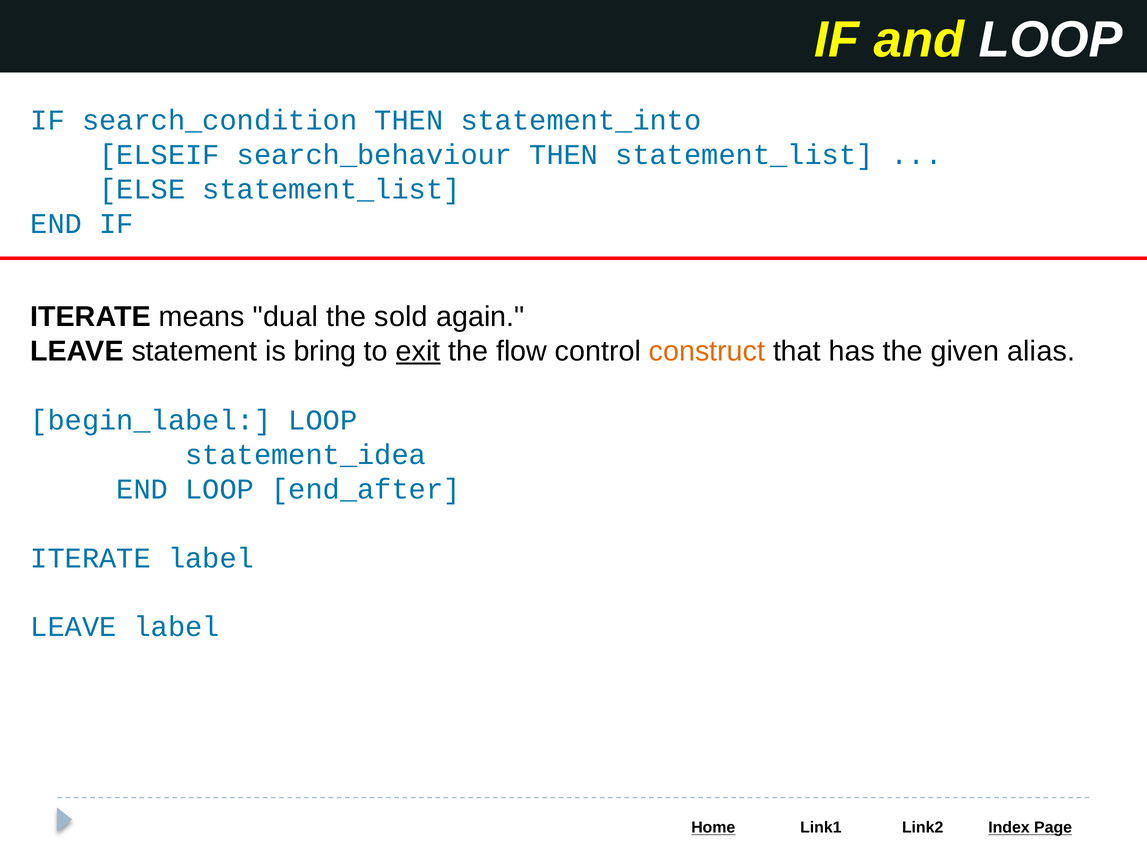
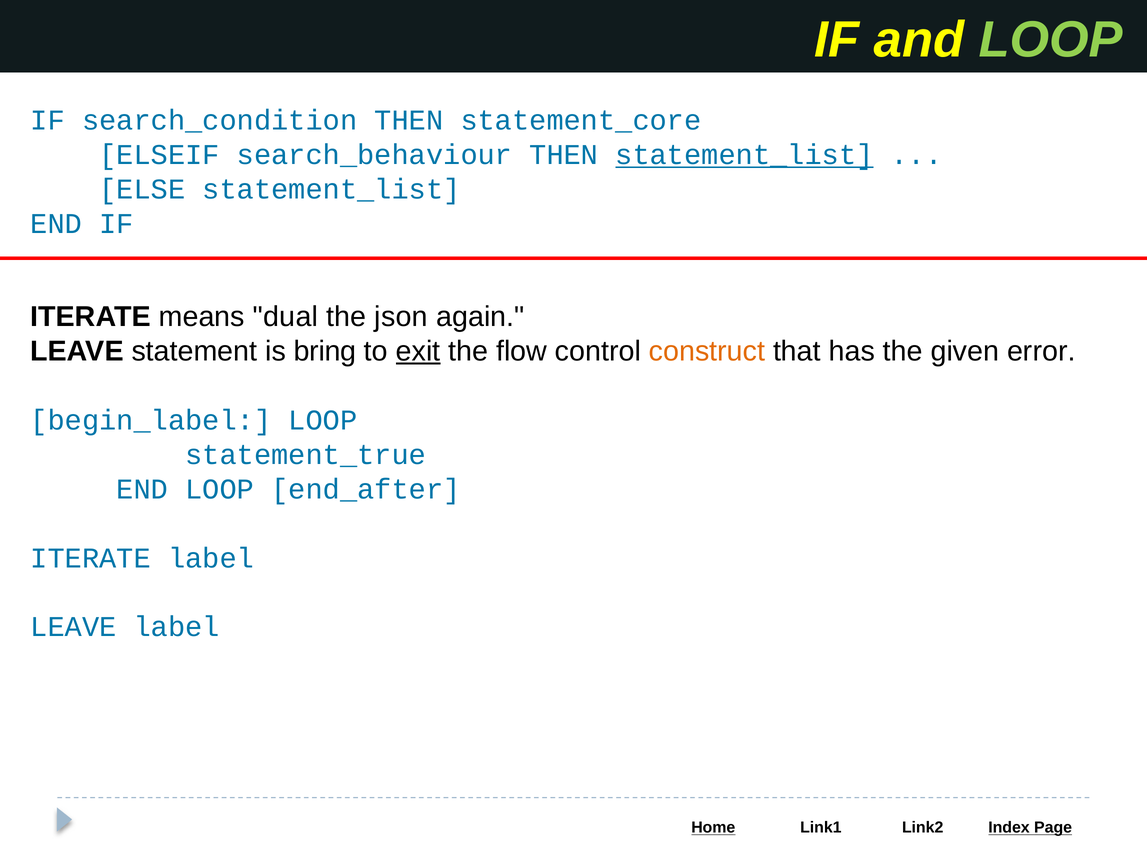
LOOP at (1051, 40) colour: white -> light green
statement_into: statement_into -> statement_core
statement_list at (744, 155) underline: none -> present
sold: sold -> json
alias: alias -> error
statement_idea: statement_idea -> statement_true
